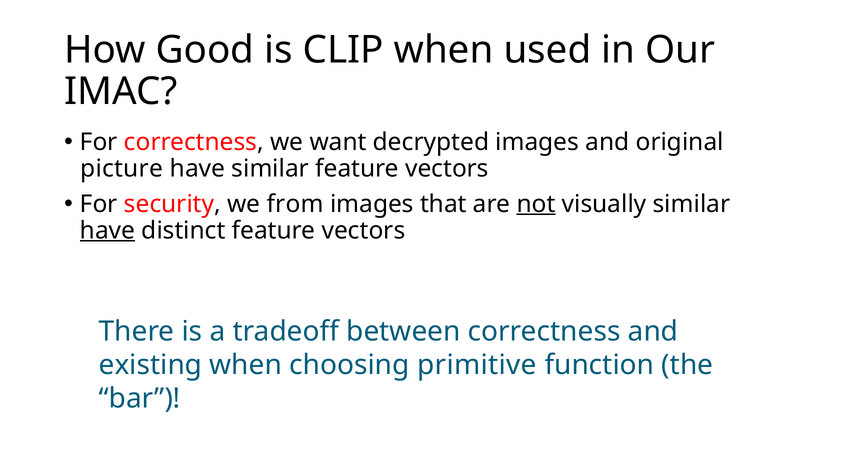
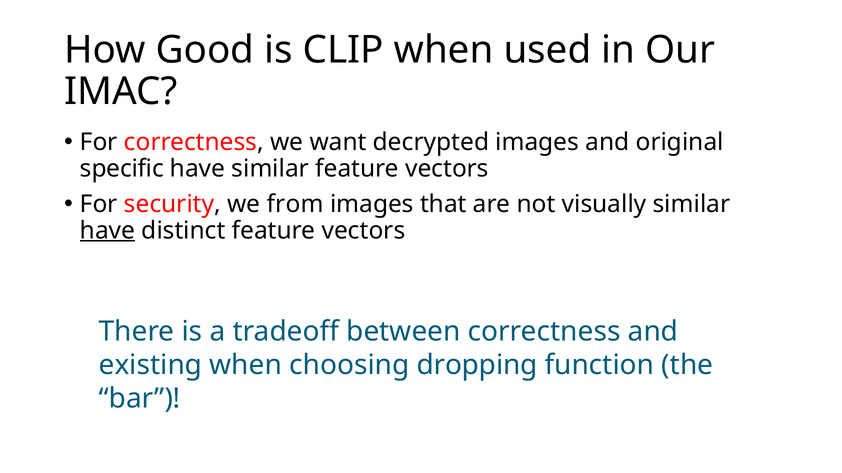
picture: picture -> specific
not underline: present -> none
primitive: primitive -> dropping
